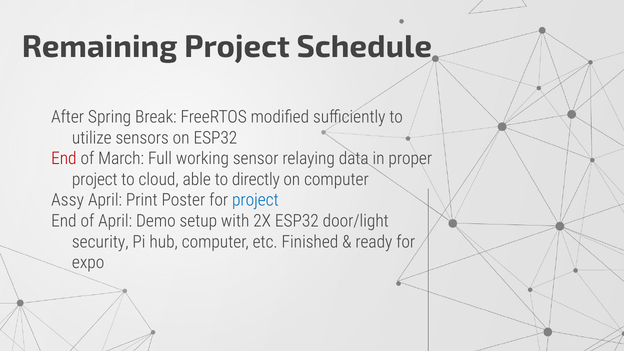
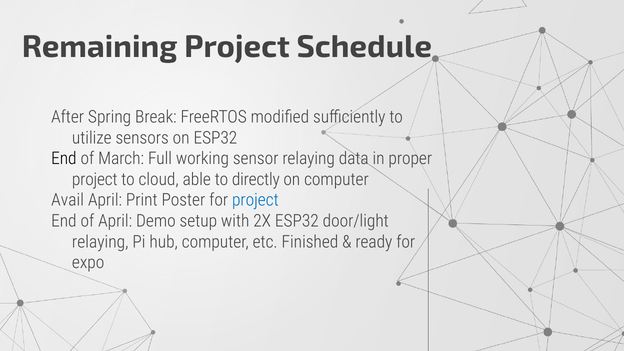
End at (64, 159) colour: red -> black
Assy: Assy -> Avail
security at (100, 242): security -> relaying
